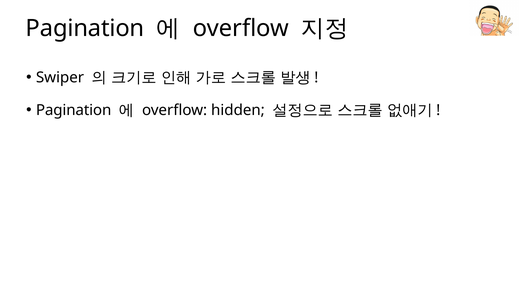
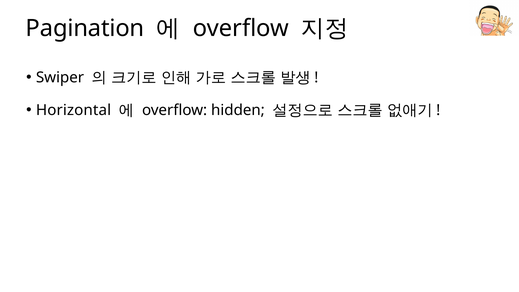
Pagination at (74, 110): Pagination -> Horizontal
